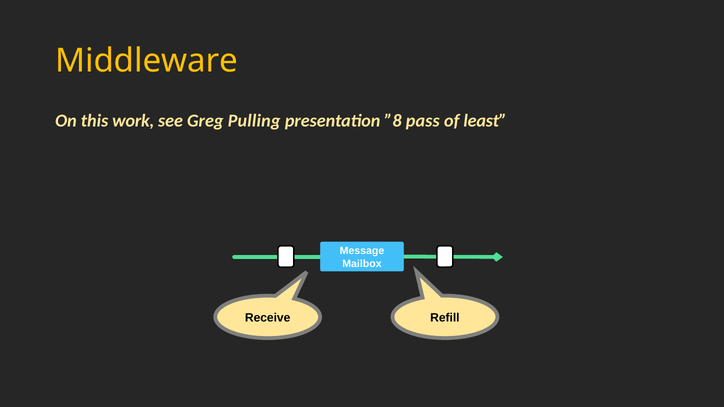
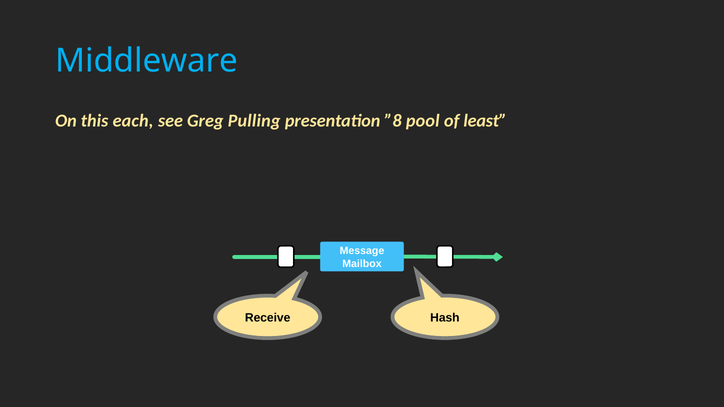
Middleware colour: yellow -> light blue
work: work -> each
pass: pass -> pool
Refill: Refill -> Hash
